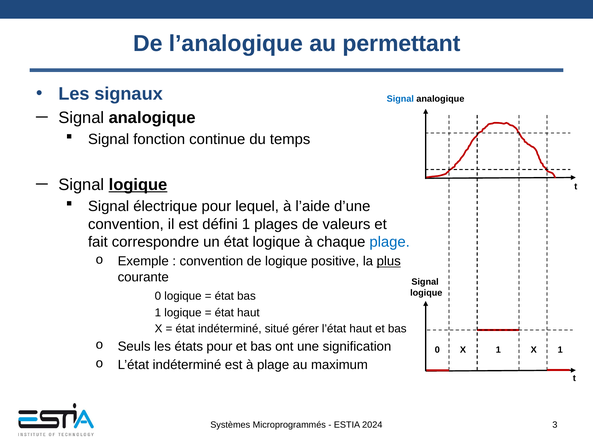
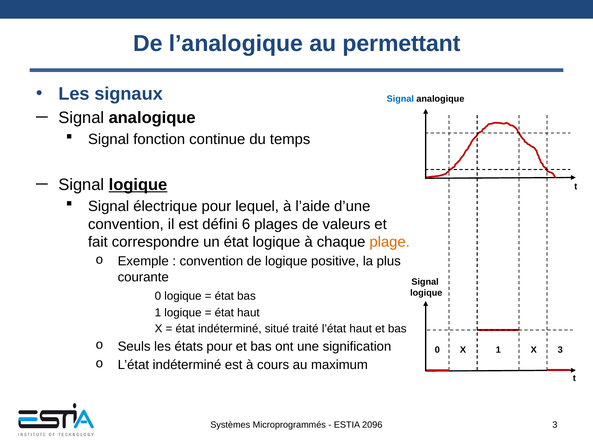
défini 1: 1 -> 6
plage at (390, 242) colour: blue -> orange
plus underline: present -> none
gérer: gérer -> traité
1 1: 1 -> 3
à plage: plage -> cours
2024: 2024 -> 2096
